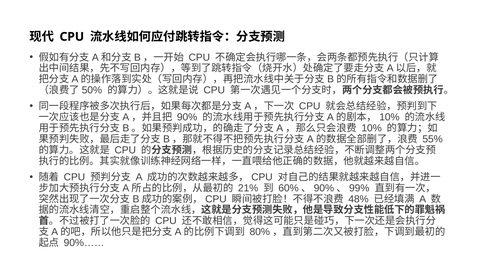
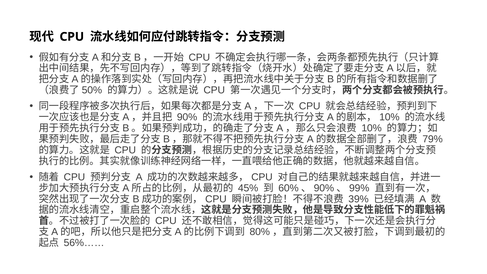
55%: 55% -> 79%
21%: 21% -> 45%
48%: 48% -> 39%
90%……: 90%…… -> 56%……
